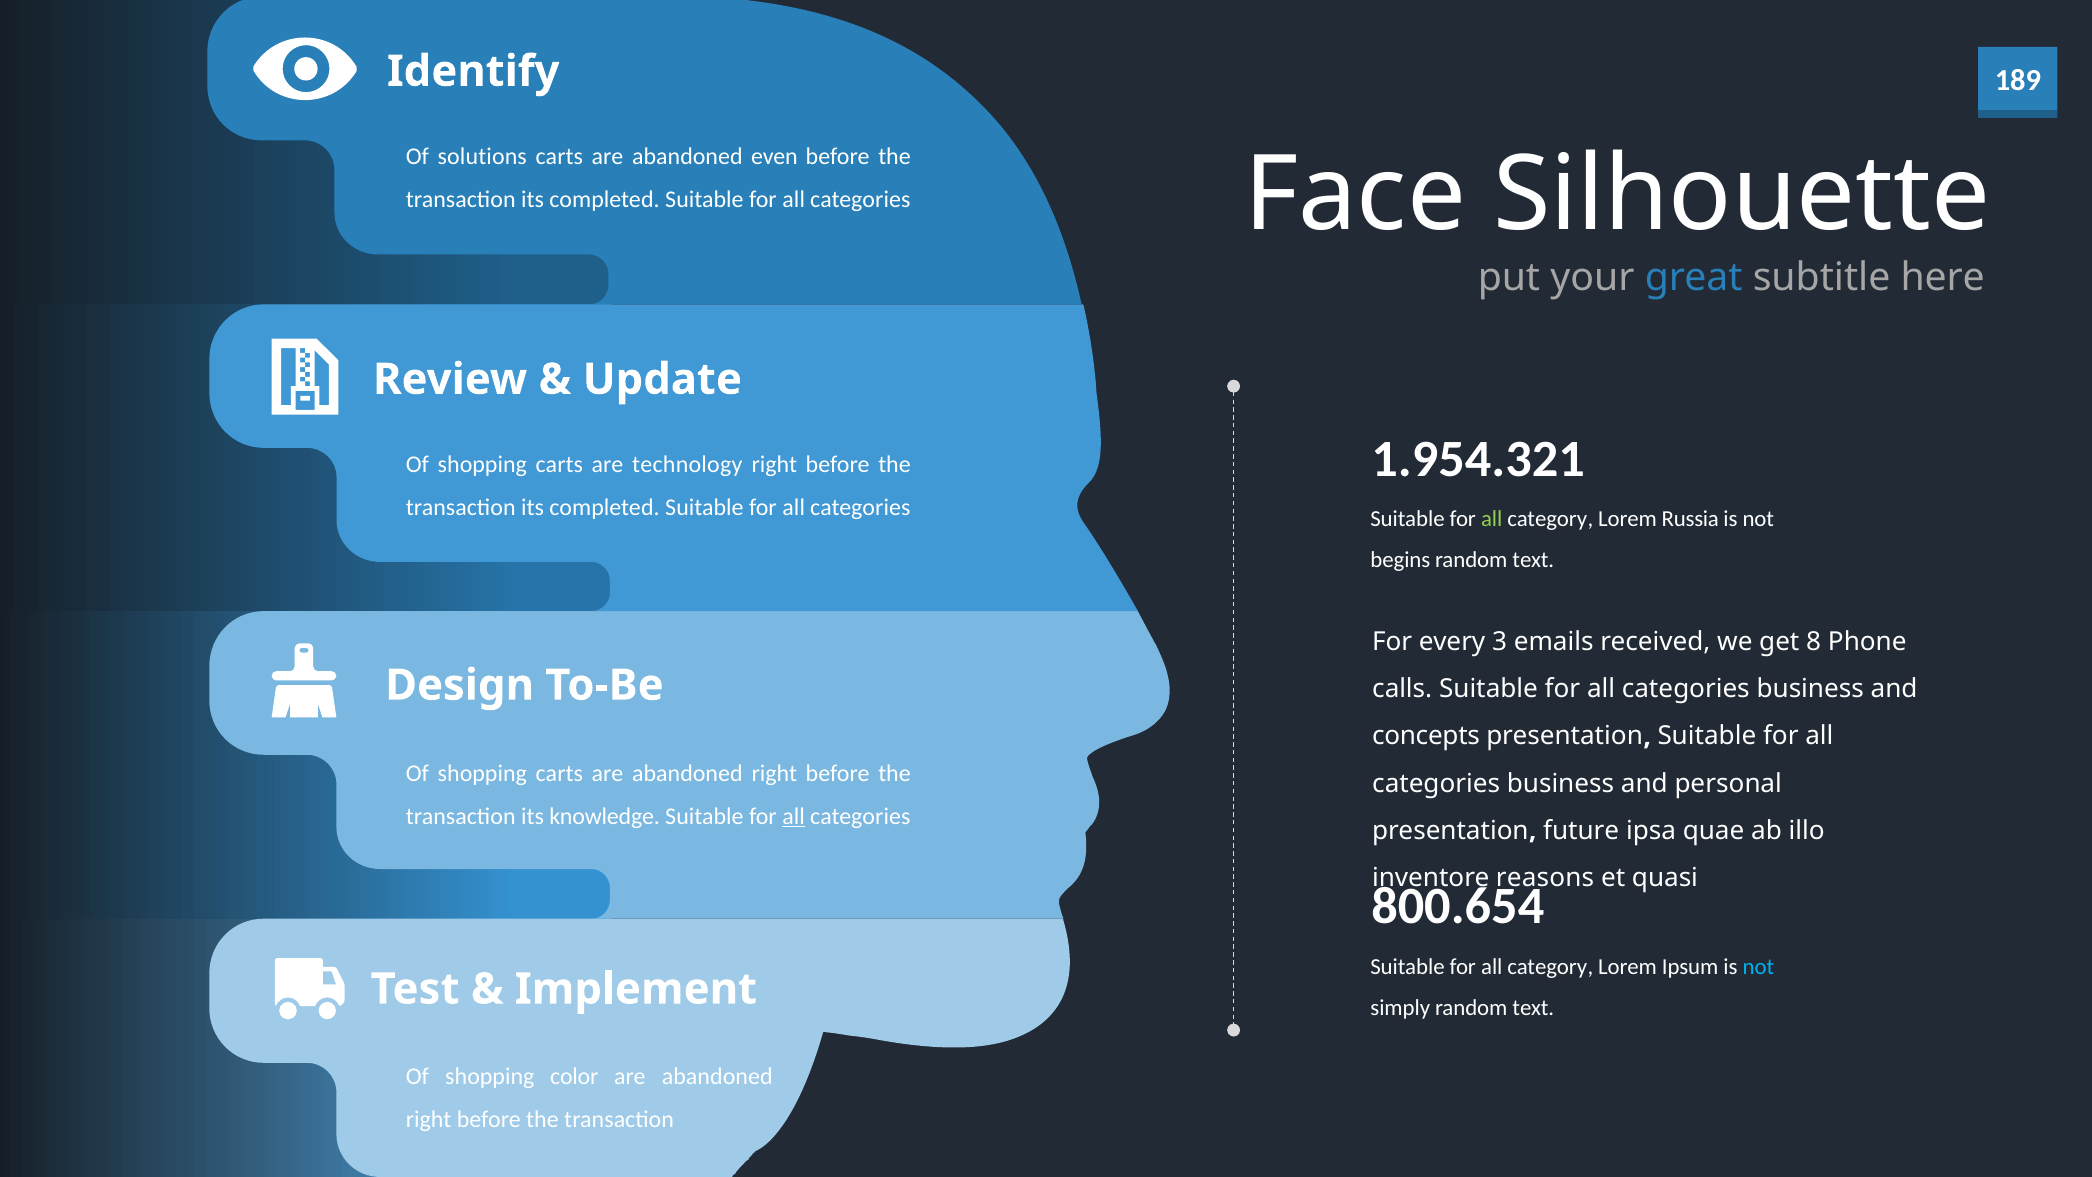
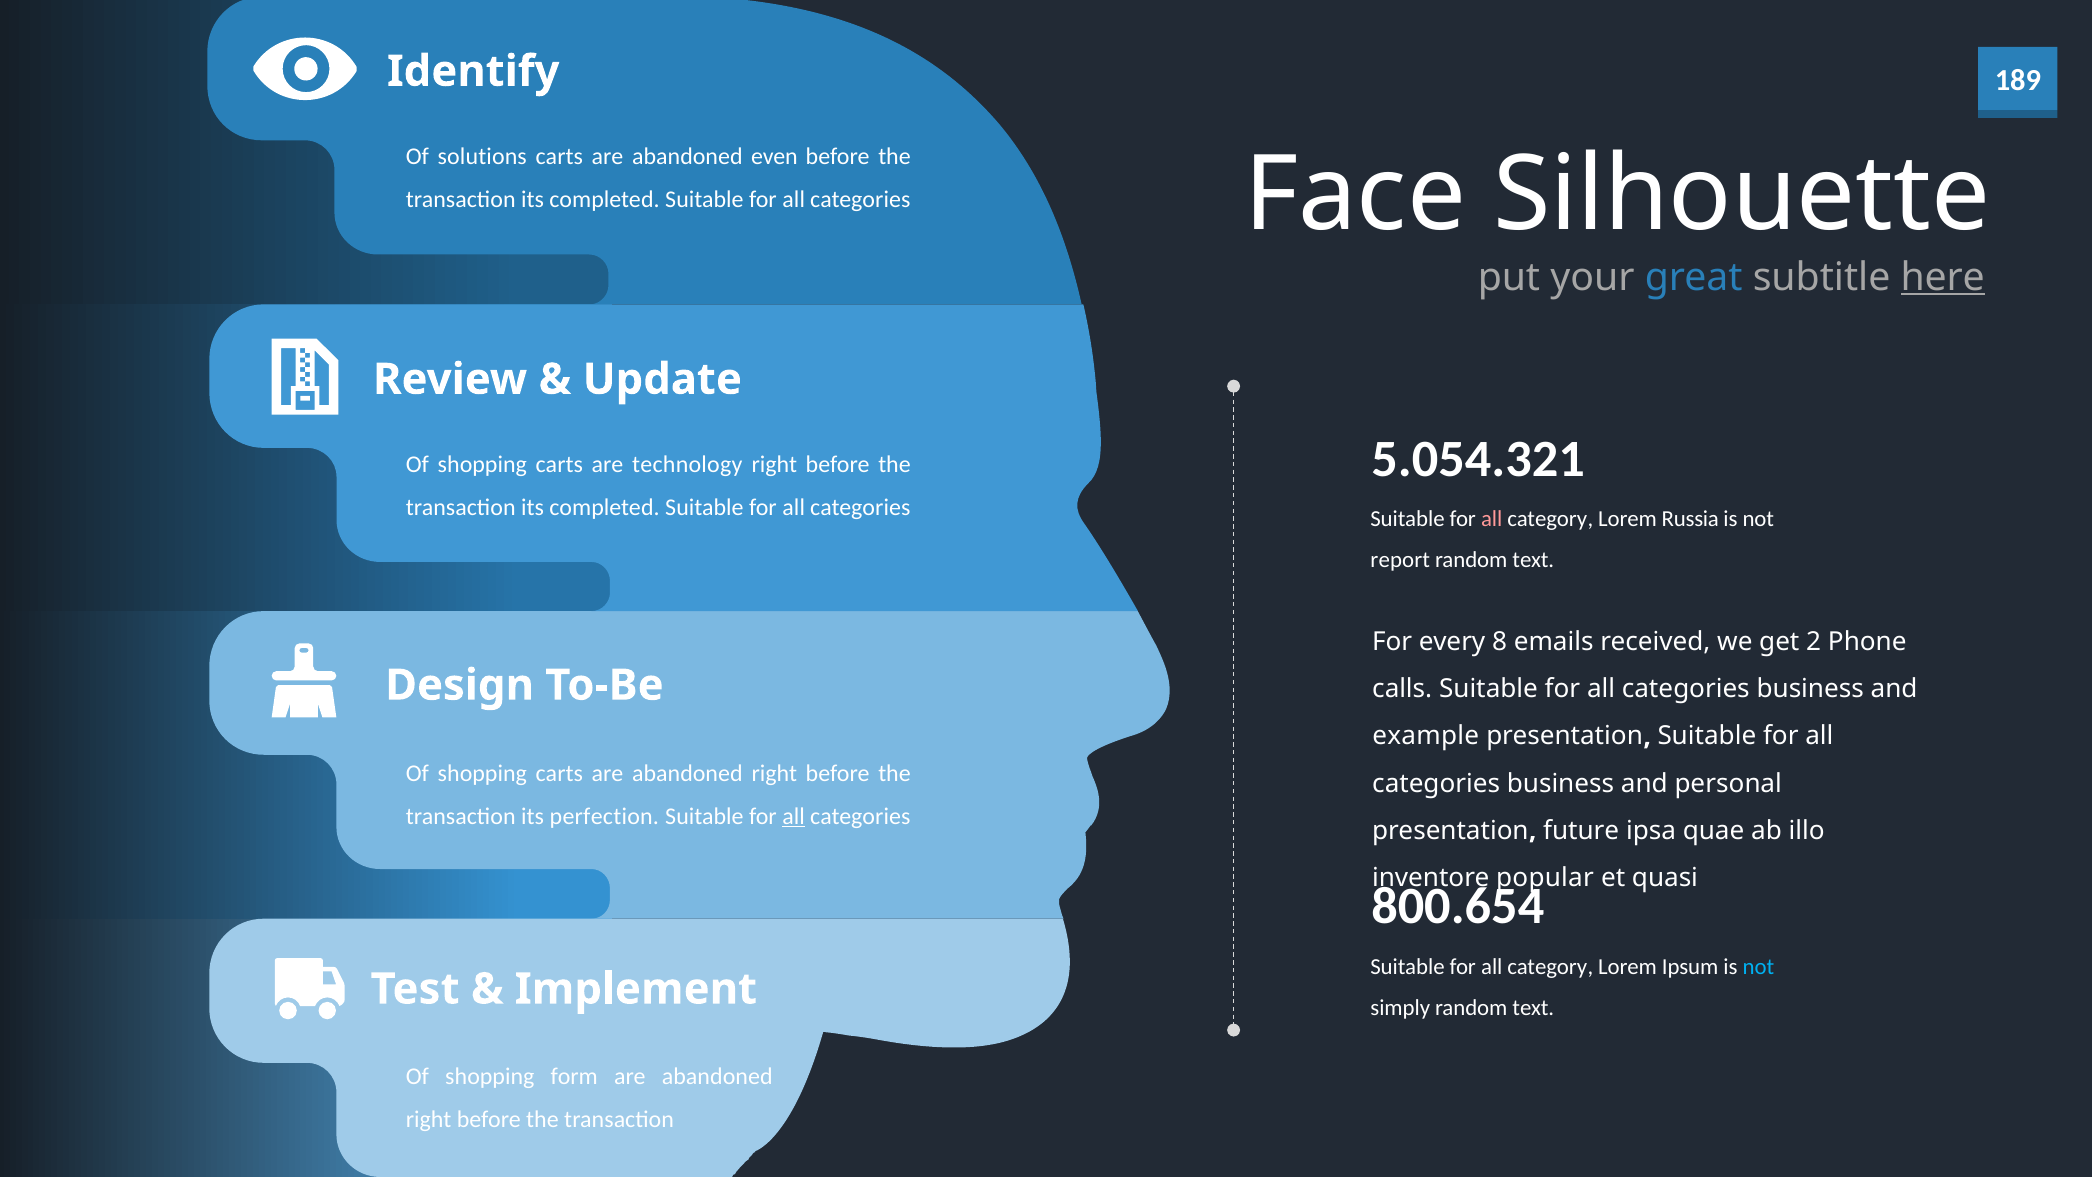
here underline: none -> present
1.954.321: 1.954.321 -> 5.054.321
all at (1492, 519) colour: light green -> pink
begins: begins -> report
3: 3 -> 8
8: 8 -> 2
concepts: concepts -> example
knowledge: knowledge -> perfection
reasons: reasons -> popular
color: color -> form
